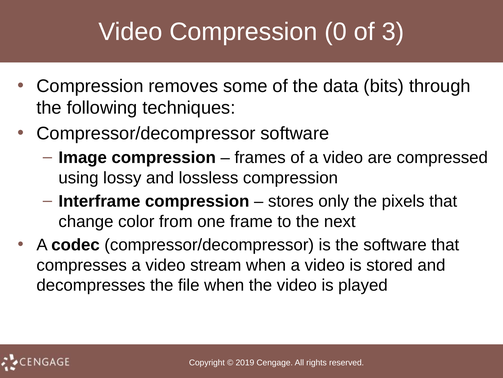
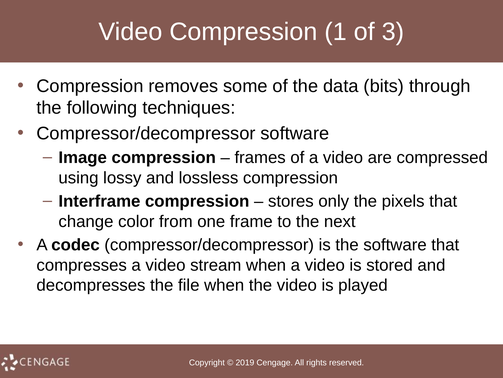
0: 0 -> 1
